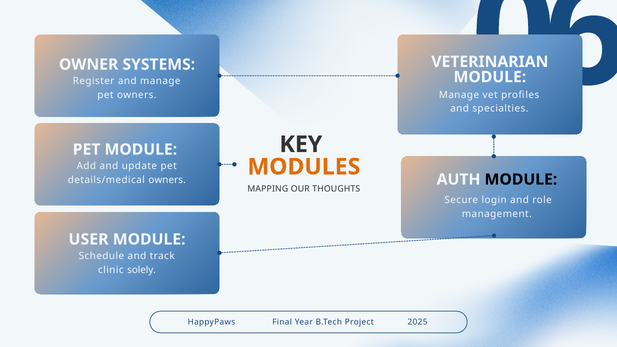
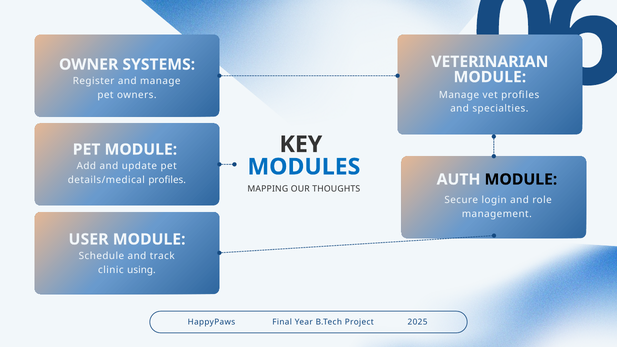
MODULES colour: orange -> blue
details/medical owners: owners -> profiles
solely: solely -> using
